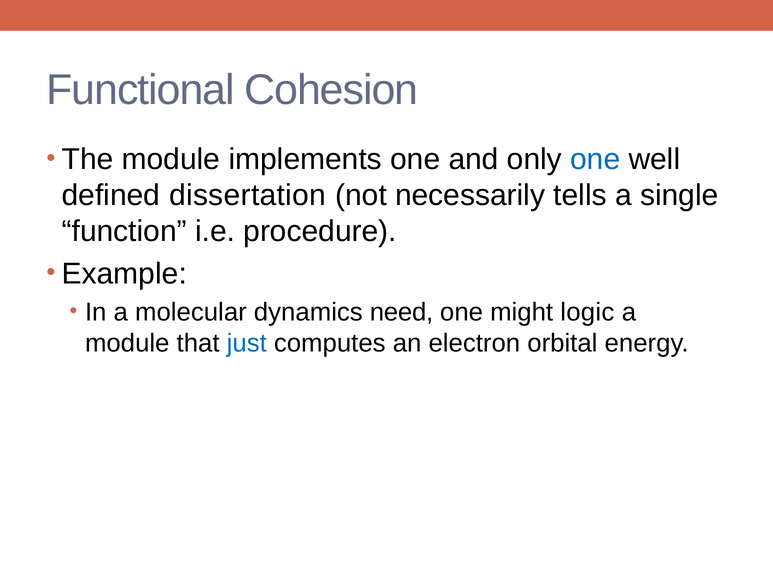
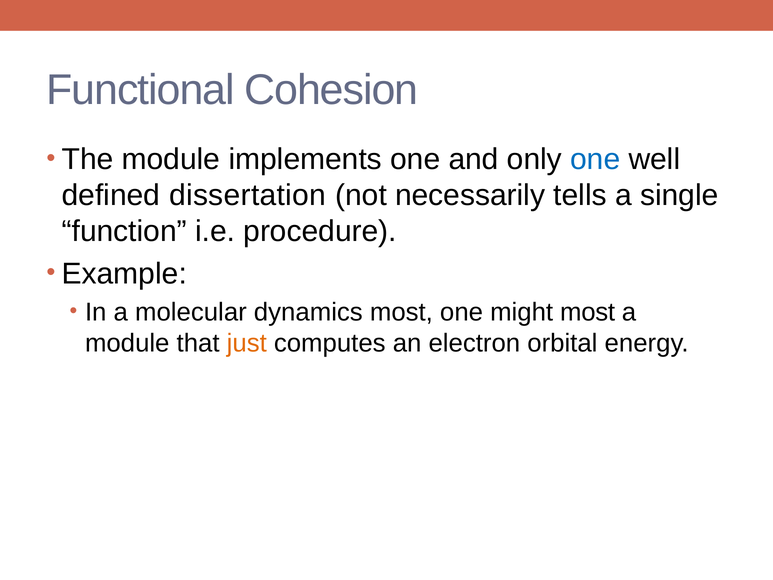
dynamics need: need -> most
might logic: logic -> most
just colour: blue -> orange
